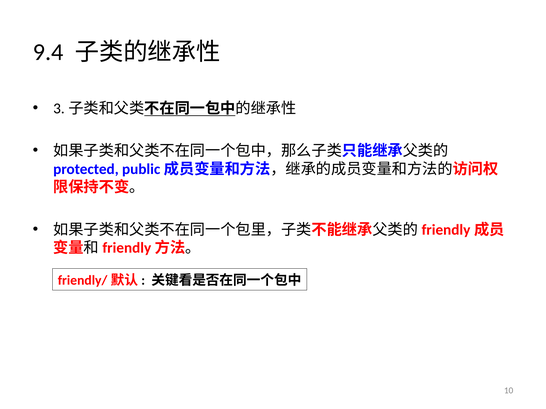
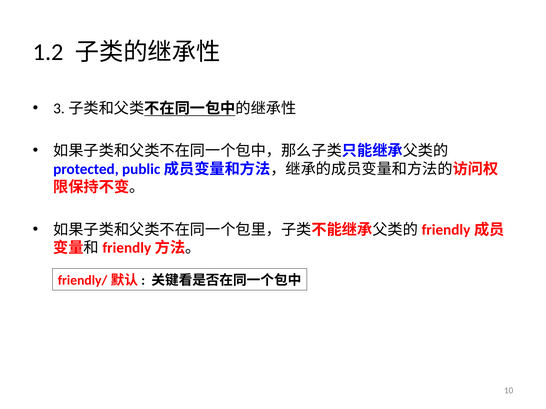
9.4: 9.4 -> 1.2
